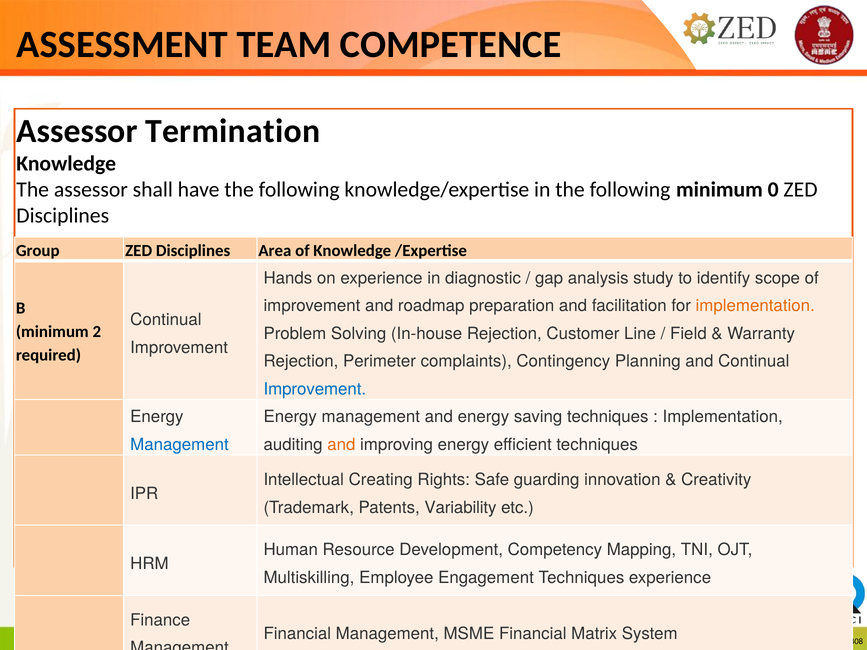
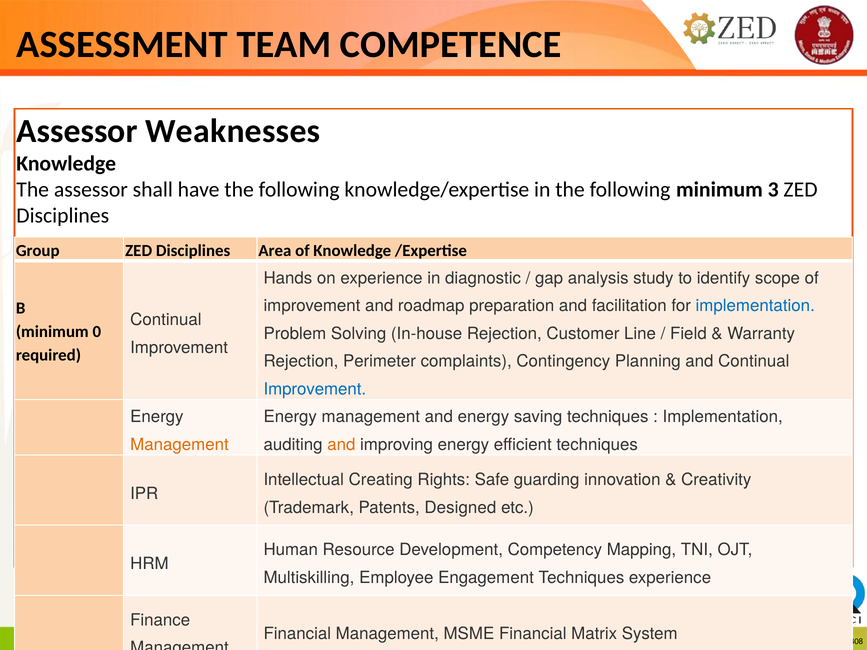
Termination: Termination -> Weaknesses
0: 0 -> 3
implementation at (755, 306) colour: orange -> blue
2: 2 -> 0
Management at (179, 445) colour: blue -> orange
Variability: Variability -> Designed
